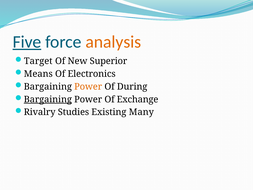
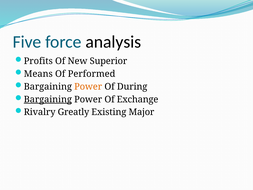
Five underline: present -> none
analysis colour: orange -> black
Target: Target -> Profits
Electronics: Electronics -> Performed
Studies: Studies -> Greatly
Many: Many -> Major
